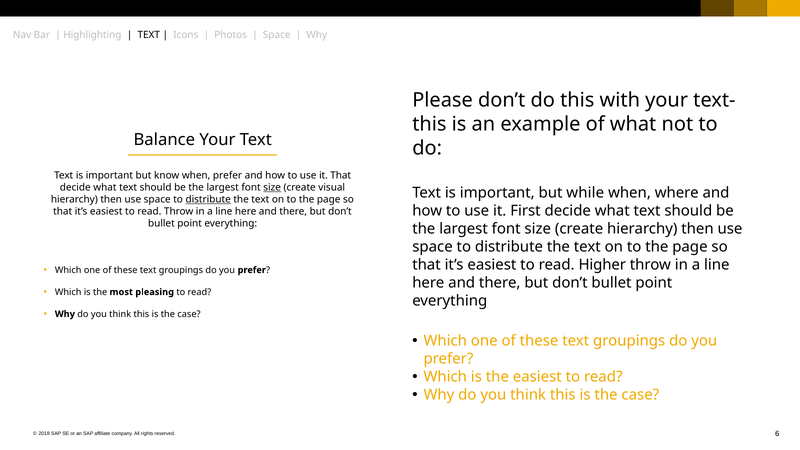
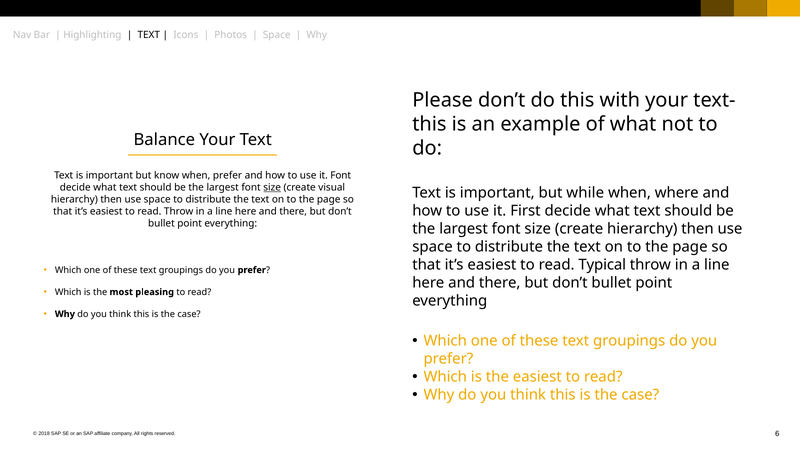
it That: That -> Font
distribute at (208, 199) underline: present -> none
Higher: Higher -> Typical
